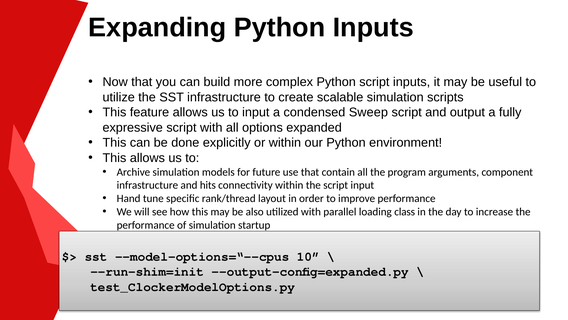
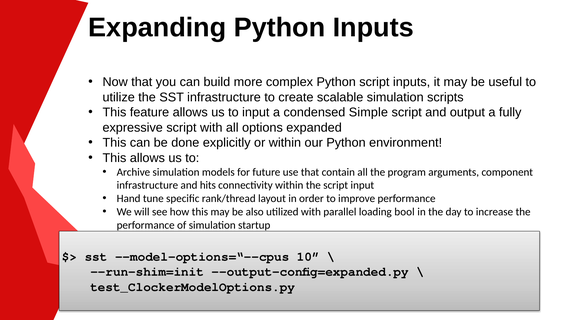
Sweep: Sweep -> Simple
class: class -> bool
